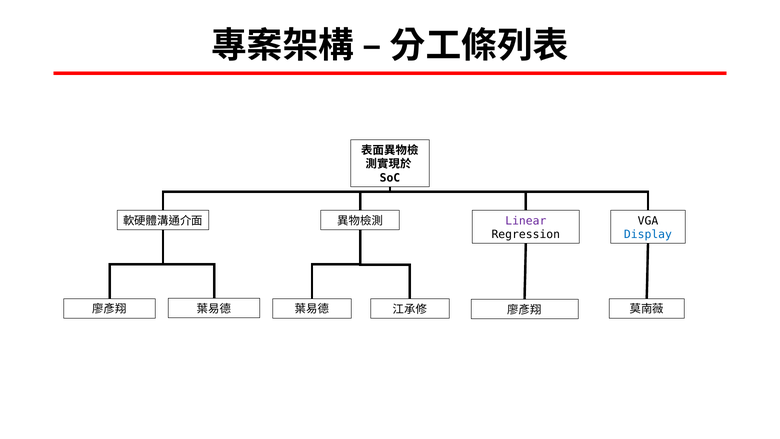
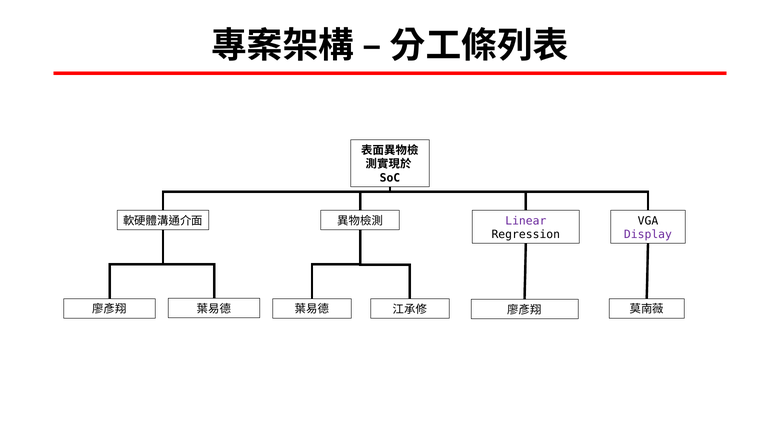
Display colour: blue -> purple
